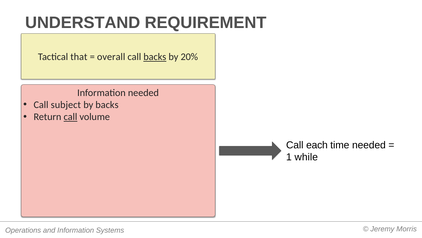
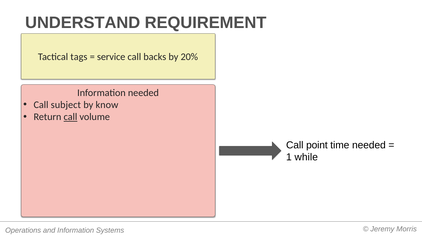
that: that -> tags
overall: overall -> service
backs at (155, 57) underline: present -> none
by backs: backs -> know
each: each -> point
